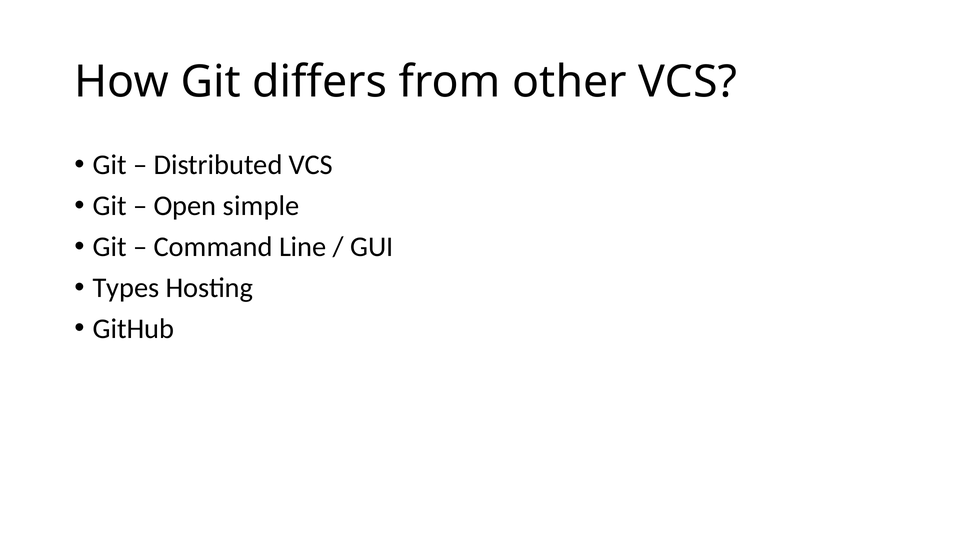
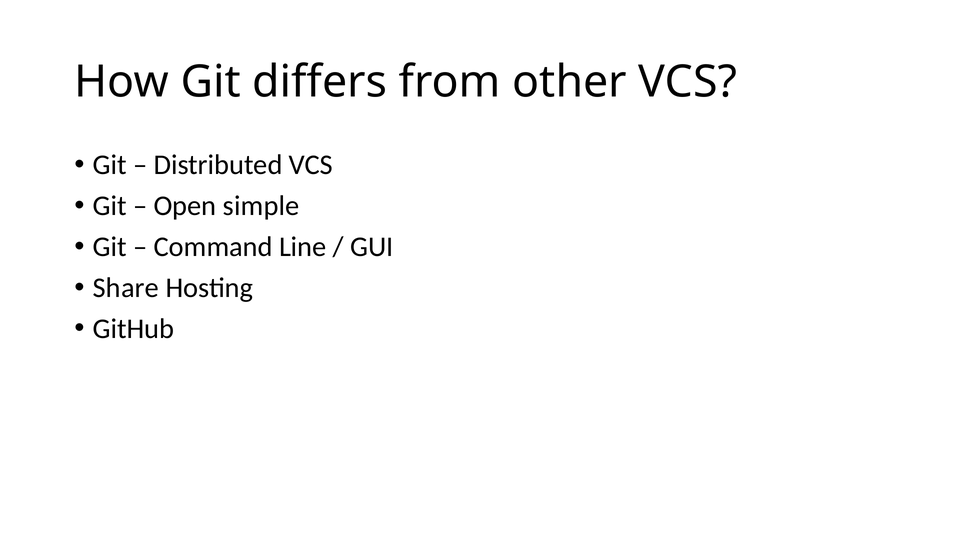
Types: Types -> Share
